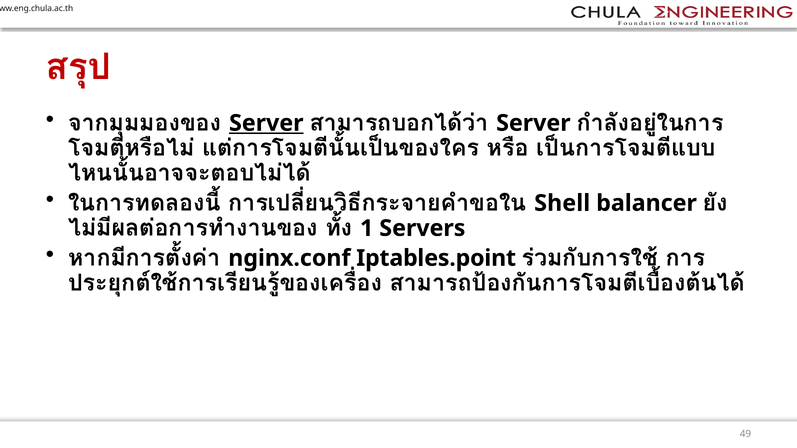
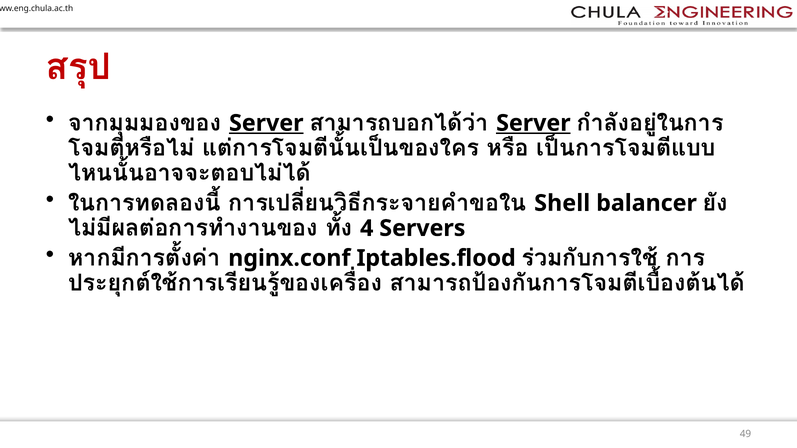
Server at (533, 123) underline: none -> present
1: 1 -> 4
Iptables.point: Iptables.point -> Iptables.flood
